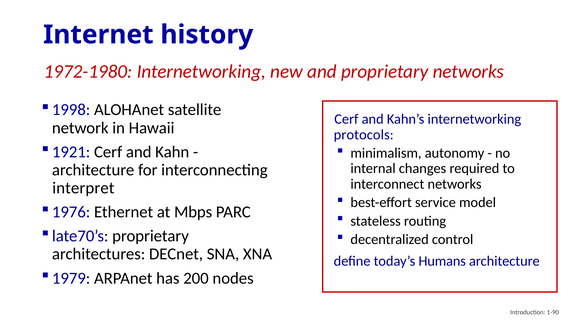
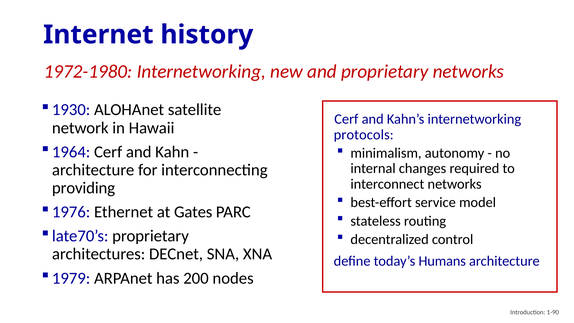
1998: 1998 -> 1930
1921: 1921 -> 1964
interpret: interpret -> providing
Mbps: Mbps -> Gates
